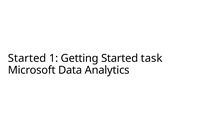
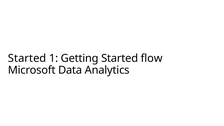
task: task -> flow
